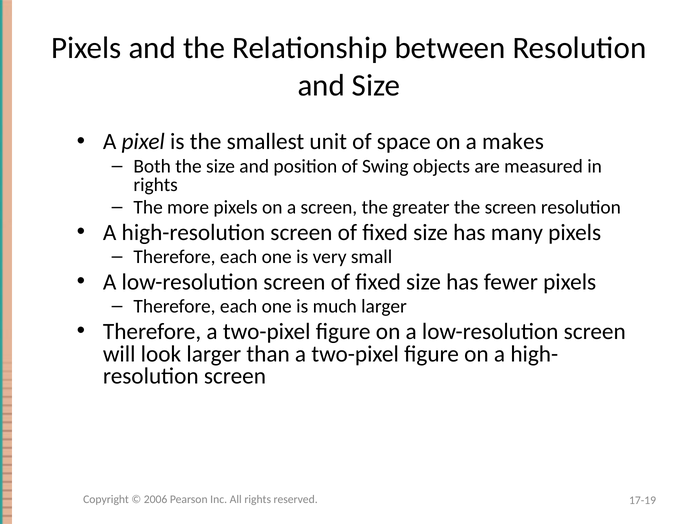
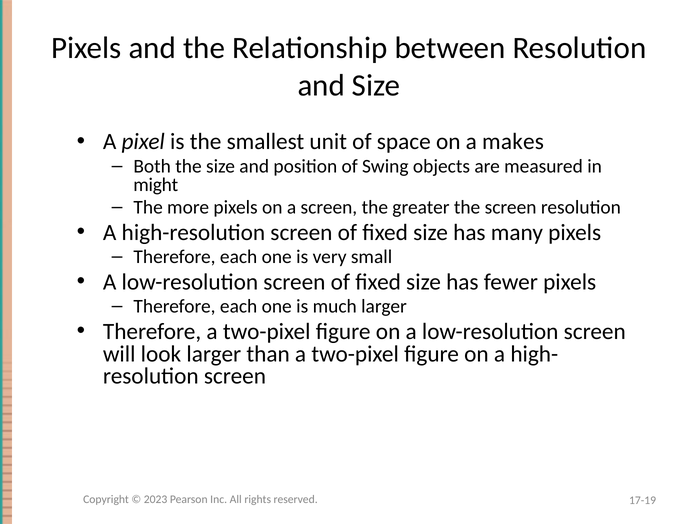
rights at (156, 185): rights -> might
2006: 2006 -> 2023
